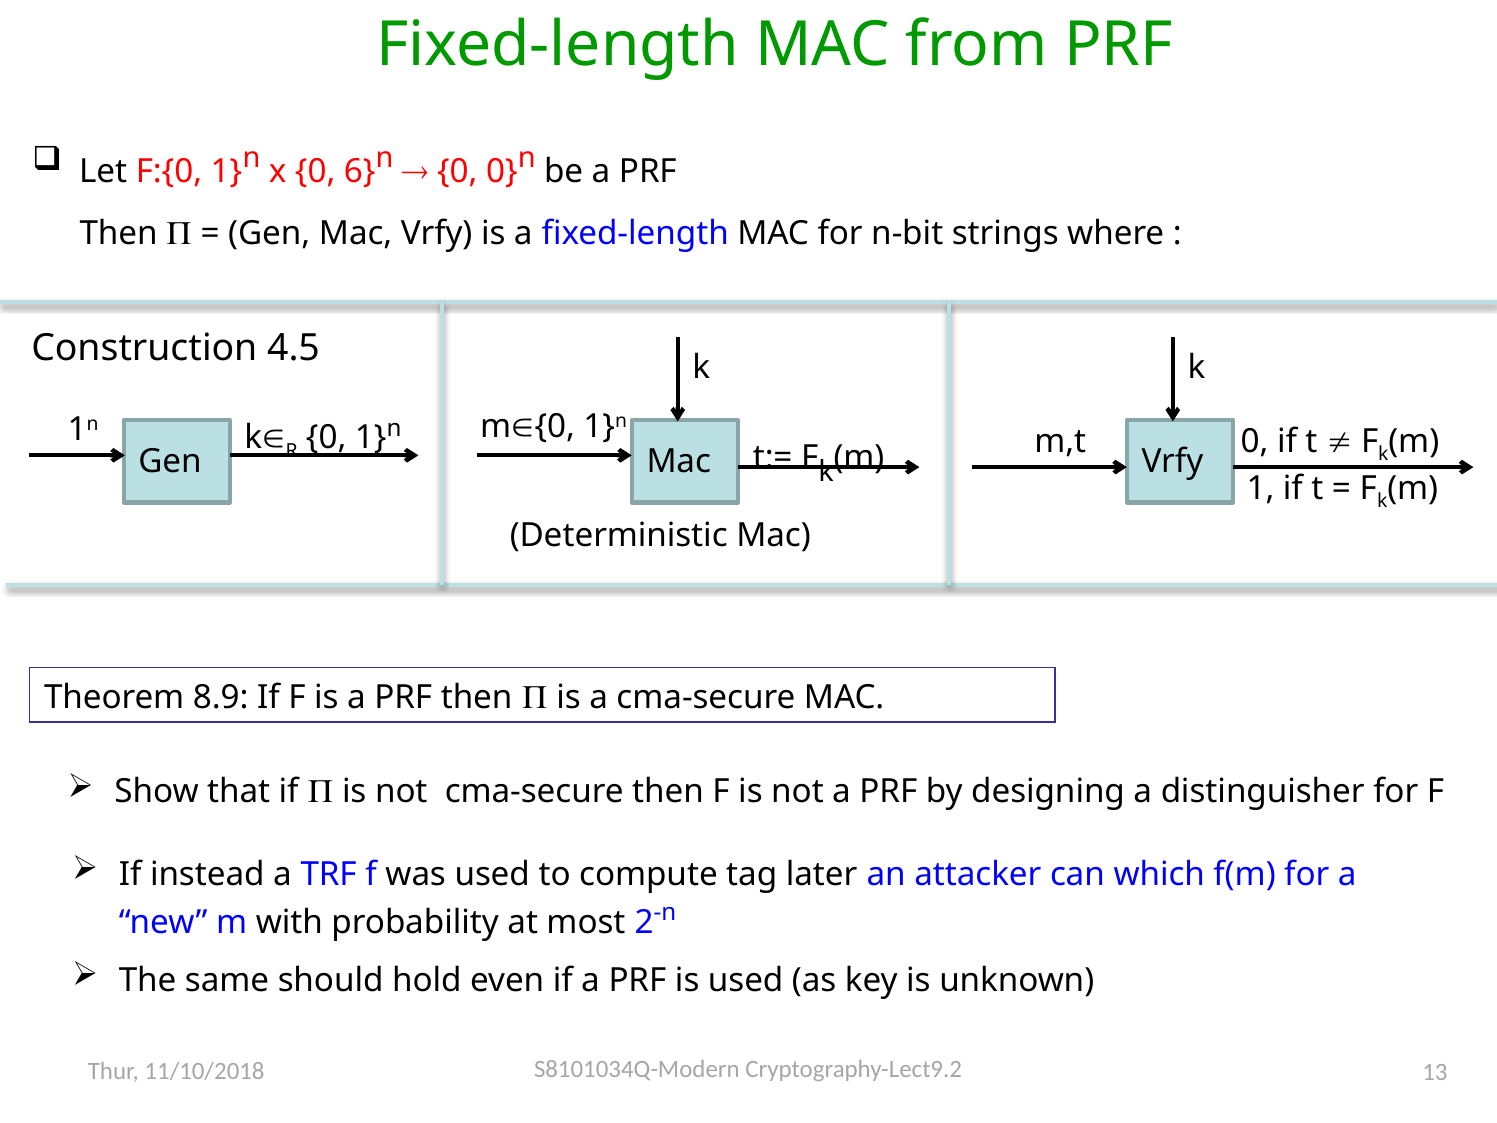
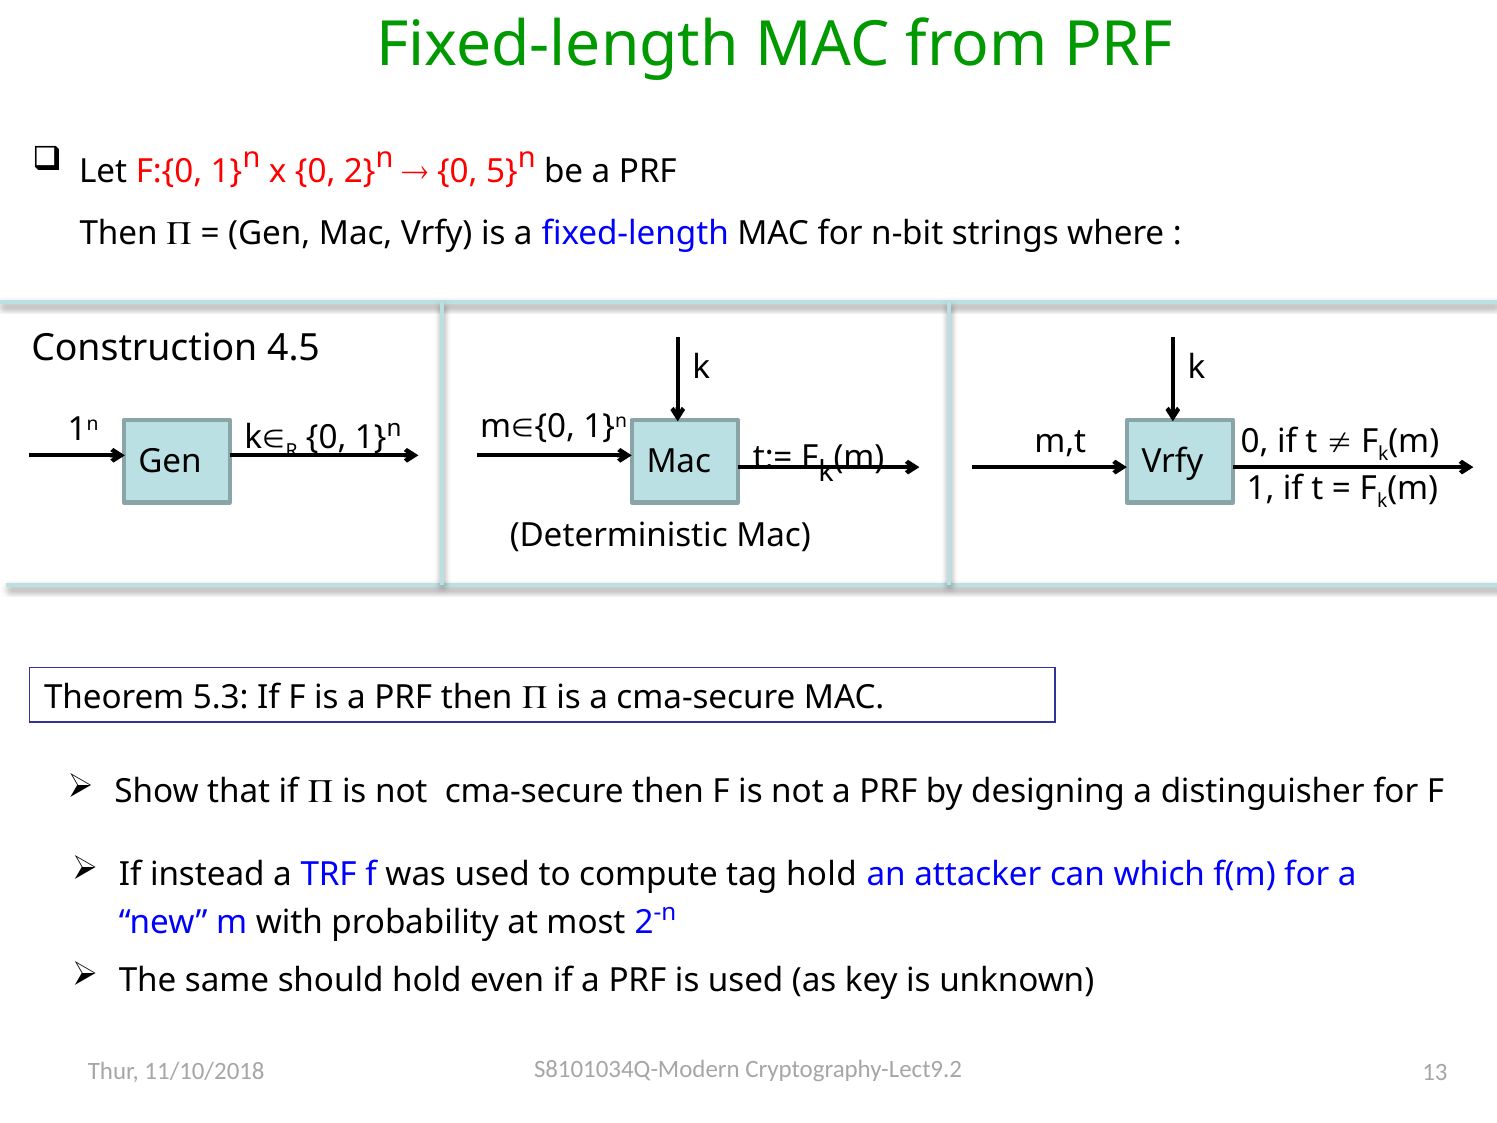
0 6: 6 -> 2
0 0: 0 -> 5
8.9: 8.9 -> 5.3
tag later: later -> hold
